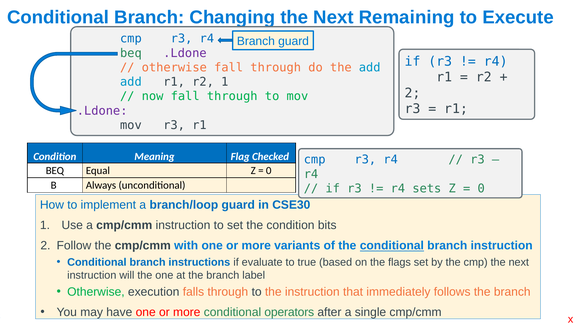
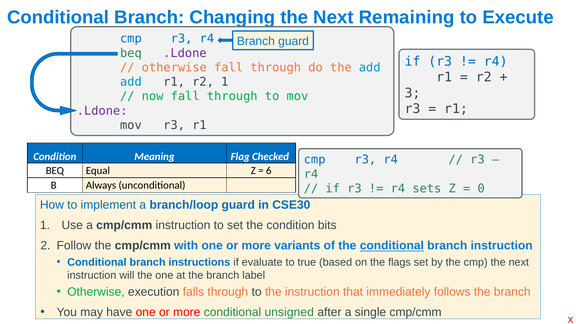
2 at (412, 93): 2 -> 3
0 at (269, 171): 0 -> 6
operators: operators -> unsigned
